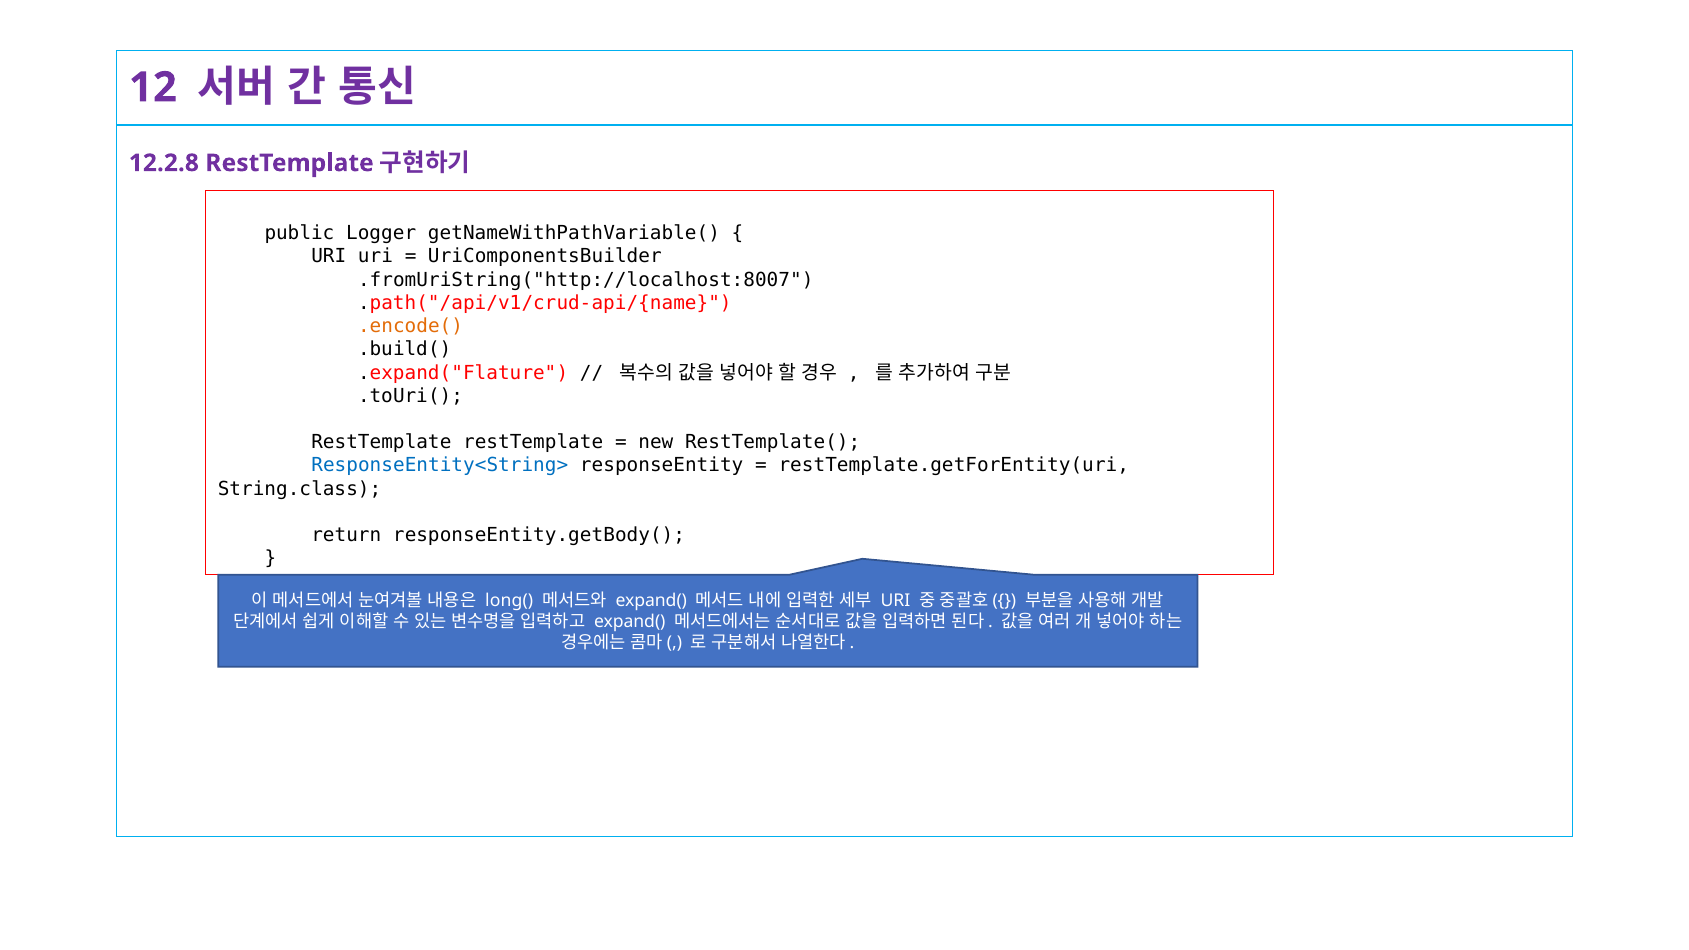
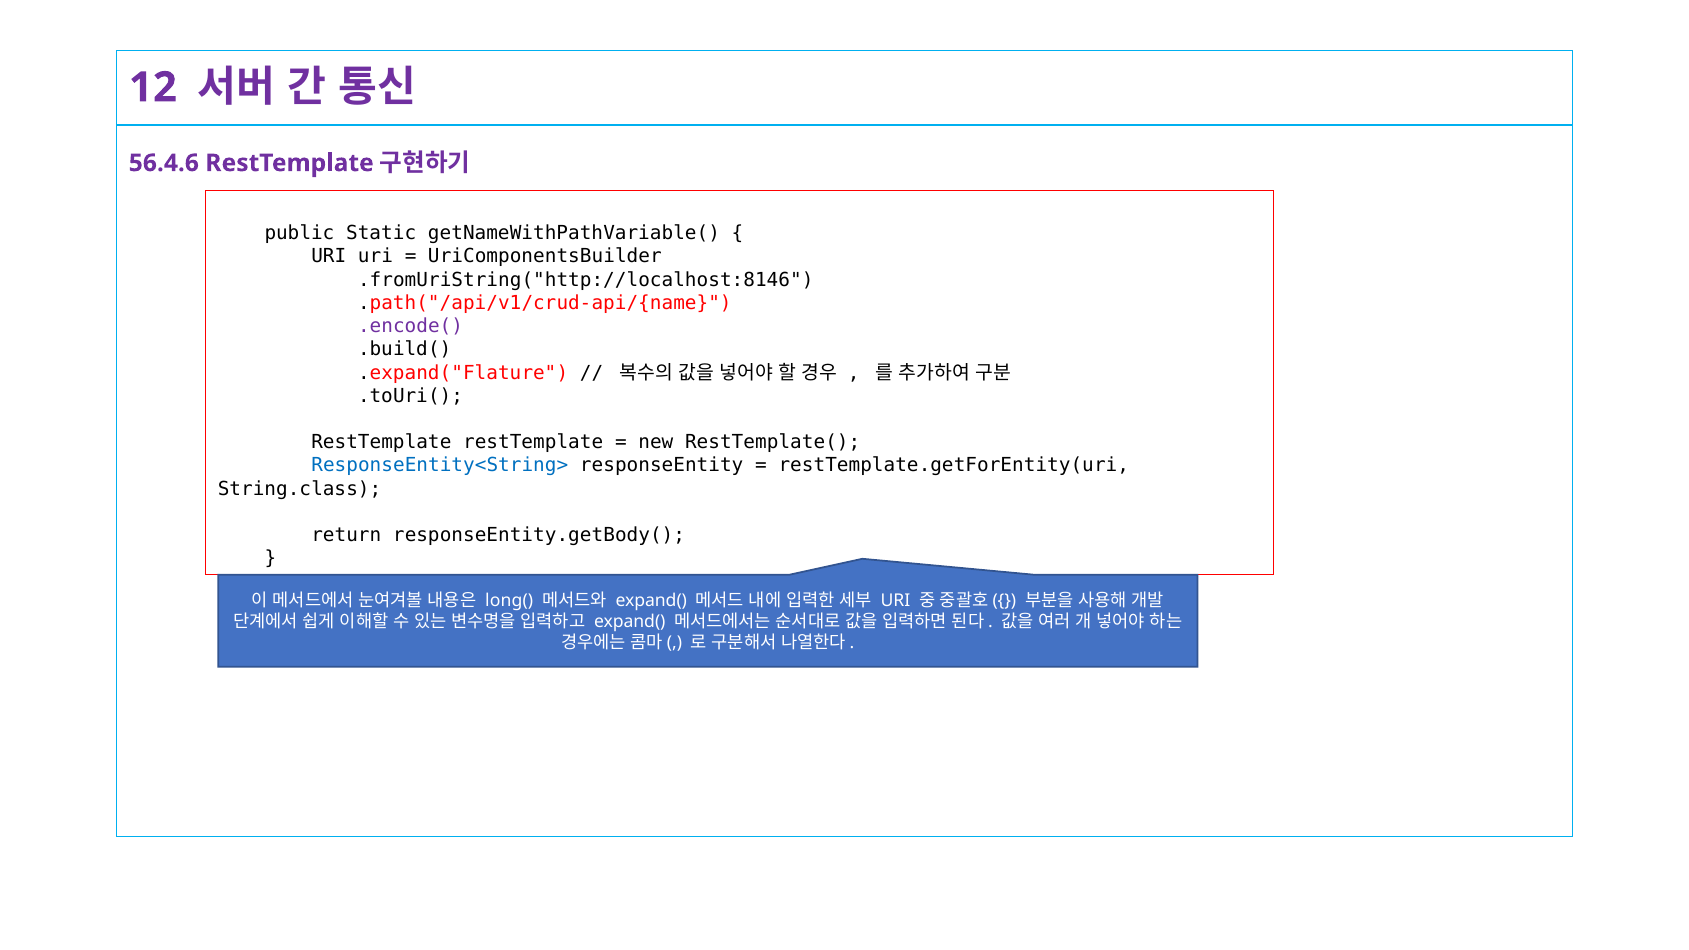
12.2.8: 12.2.8 -> 56.4.6
Logger: Logger -> Static
.fromUriString("http://localhost:8007: .fromUriString("http://localhost:8007 -> .fromUriString("http://localhost:8146
.encode( colour: orange -> purple
